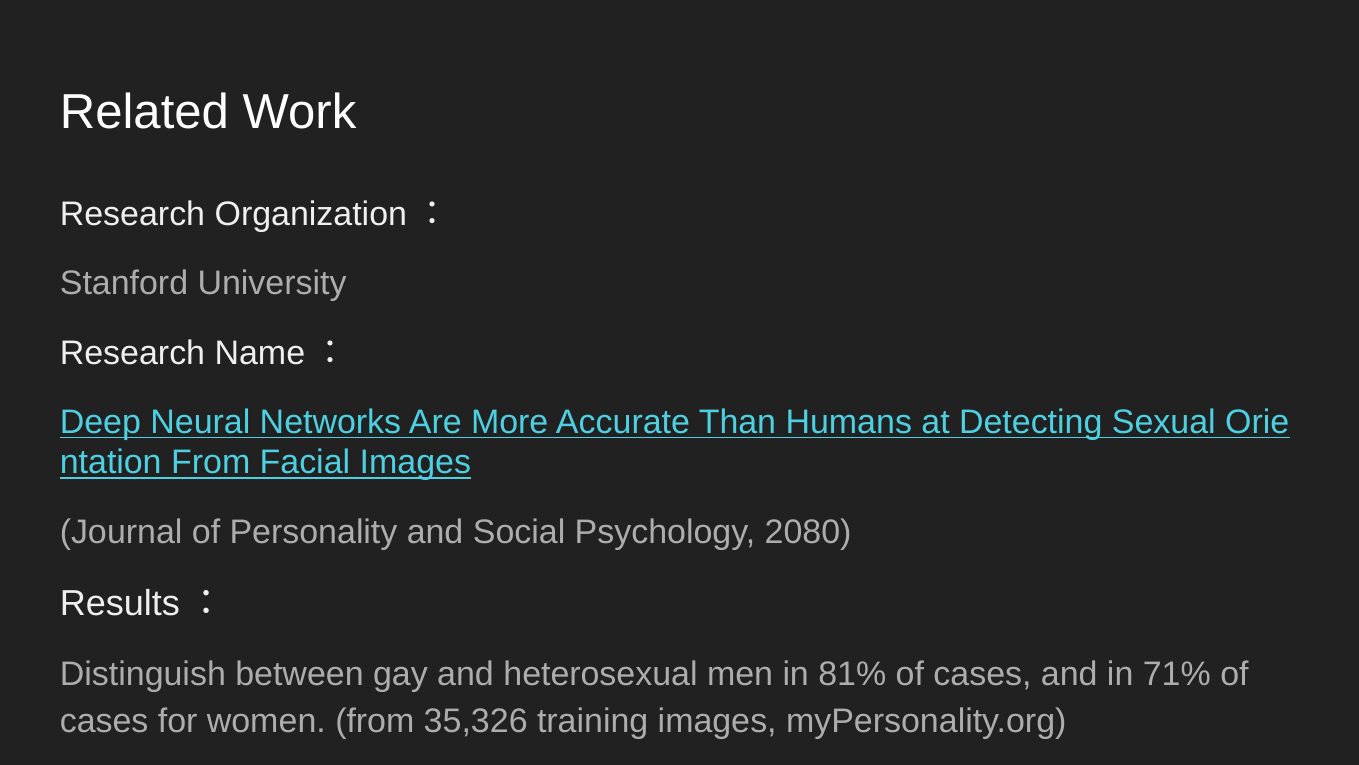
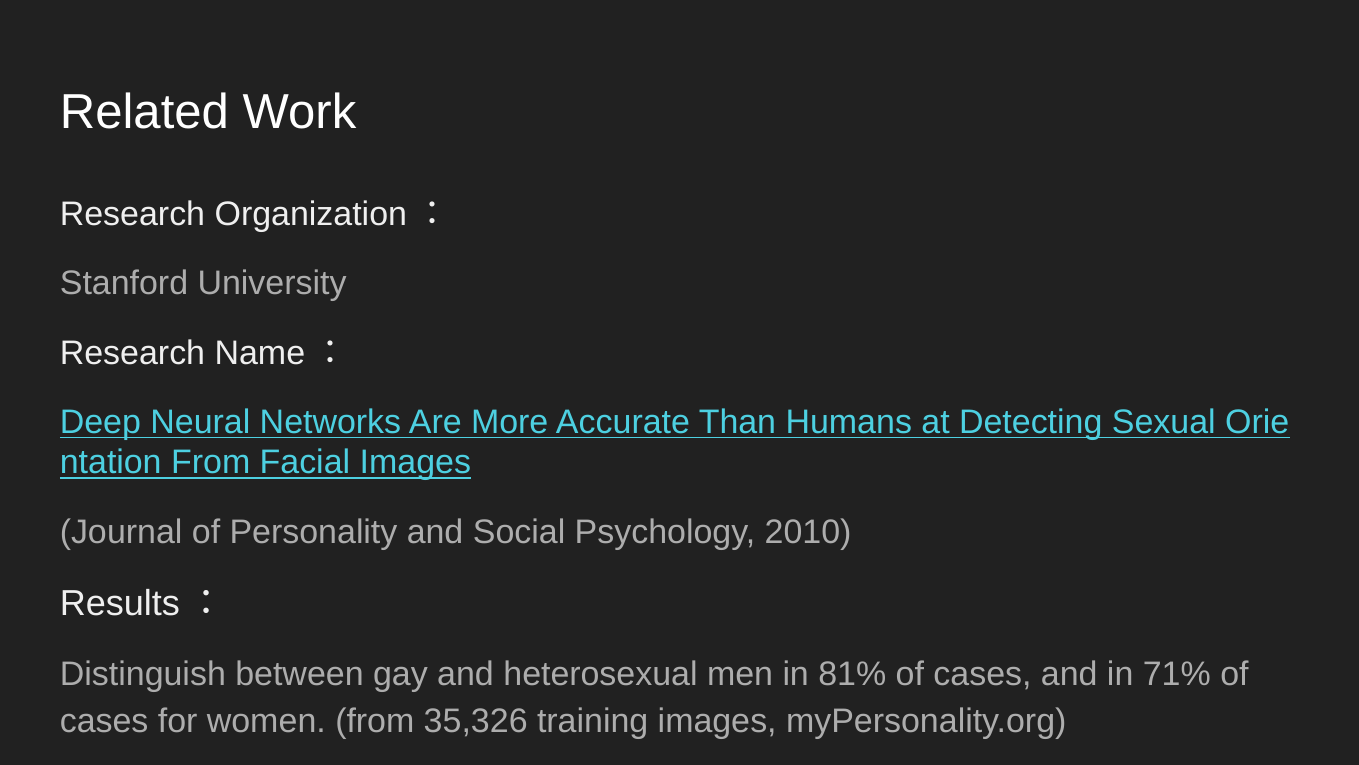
2080: 2080 -> 2010
